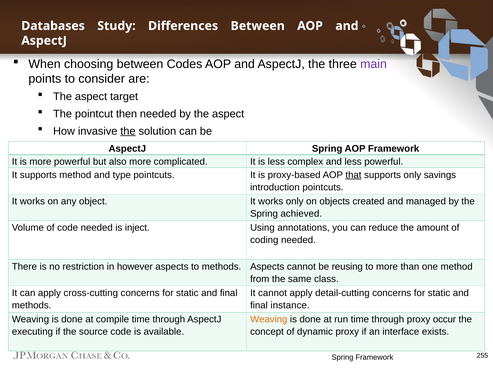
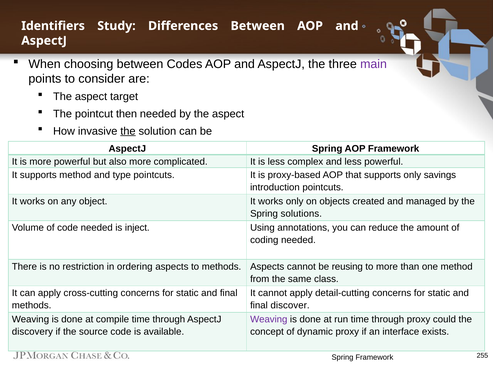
Databases: Databases -> Identifiers
that underline: present -> none
achieved: achieved -> solutions
however: however -> ordering
instance: instance -> discover
Weaving at (269, 320) colour: orange -> purple
occur: occur -> could
executing: executing -> discovery
